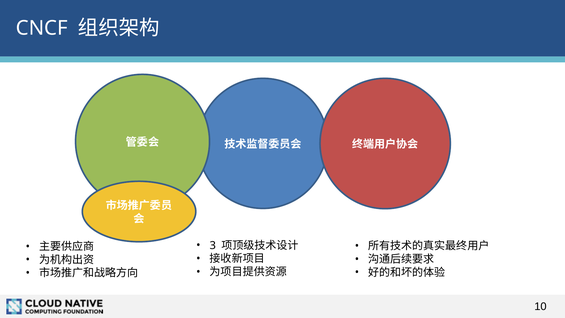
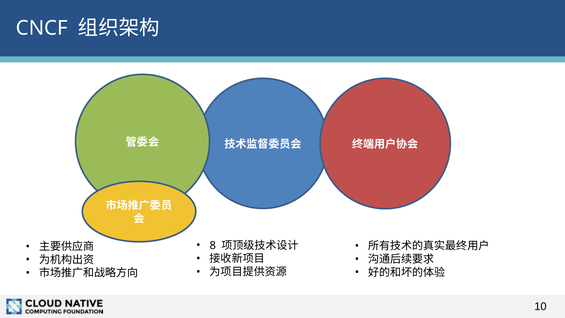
3: 3 -> 8
